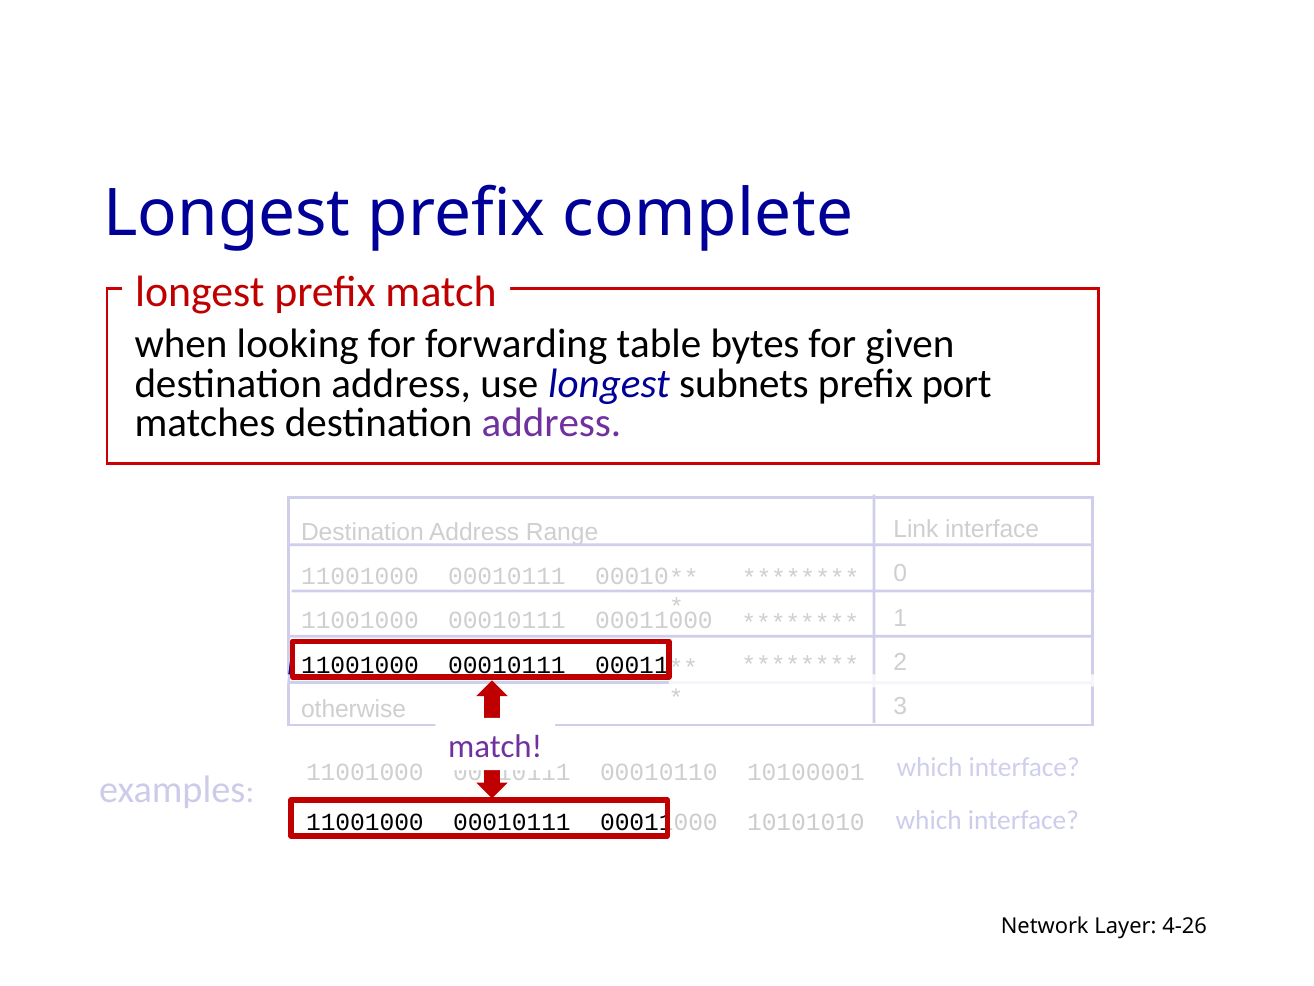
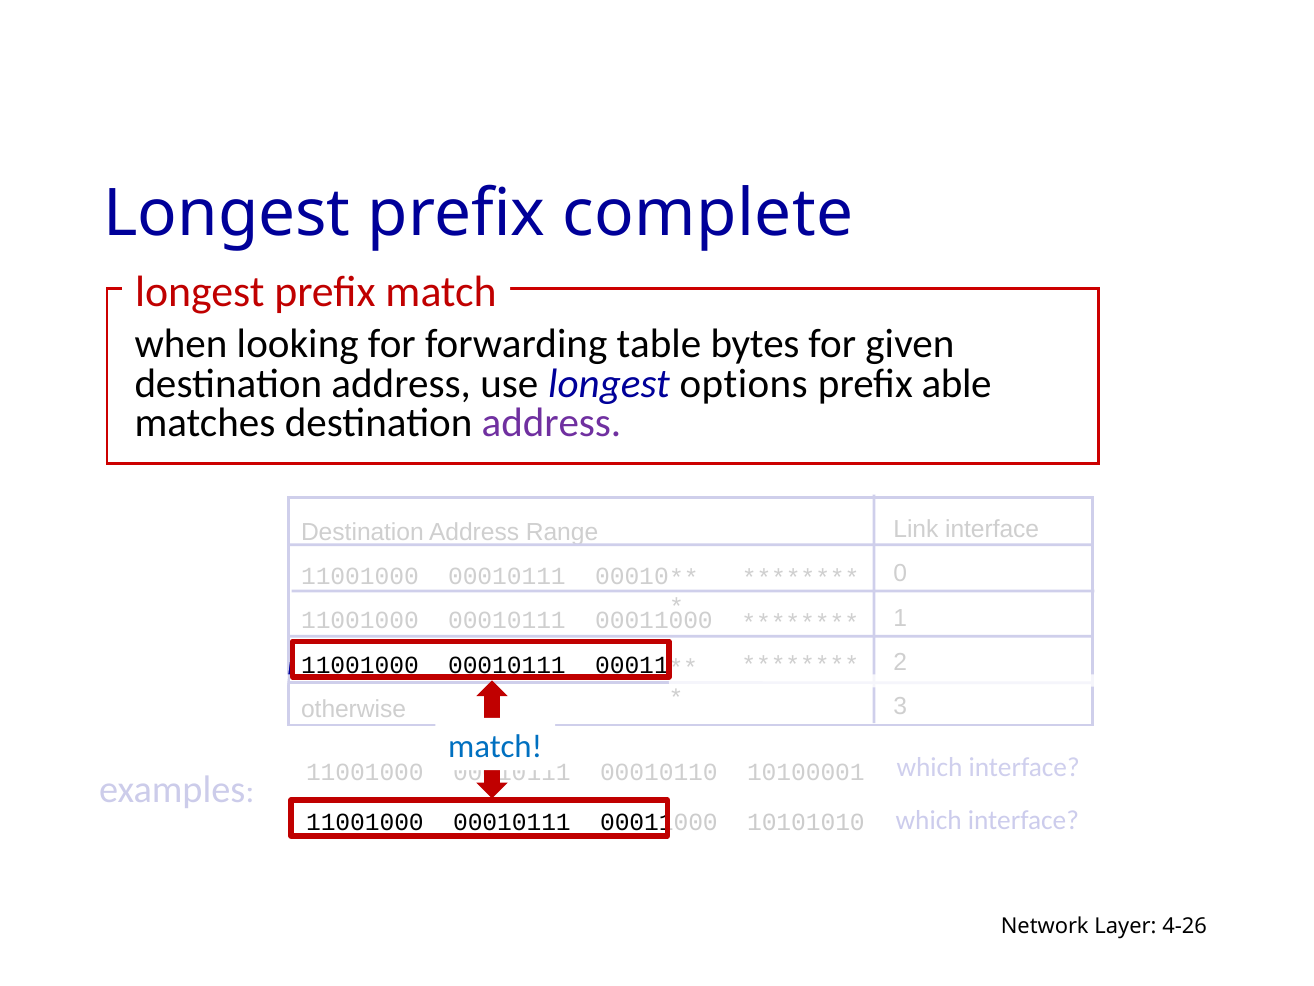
subnets: subnets -> options
port: port -> able
match at (495, 746) colour: purple -> blue
